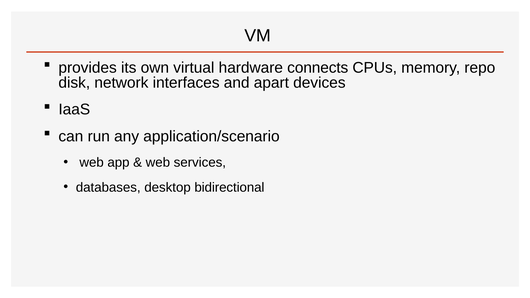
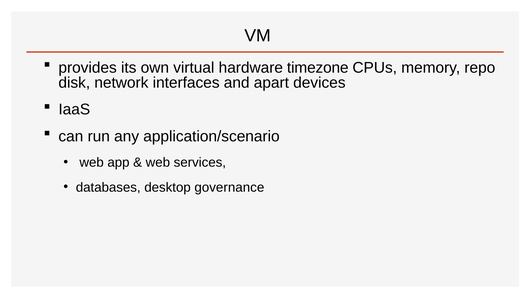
connects: connects -> timezone
bidirectional: bidirectional -> governance
